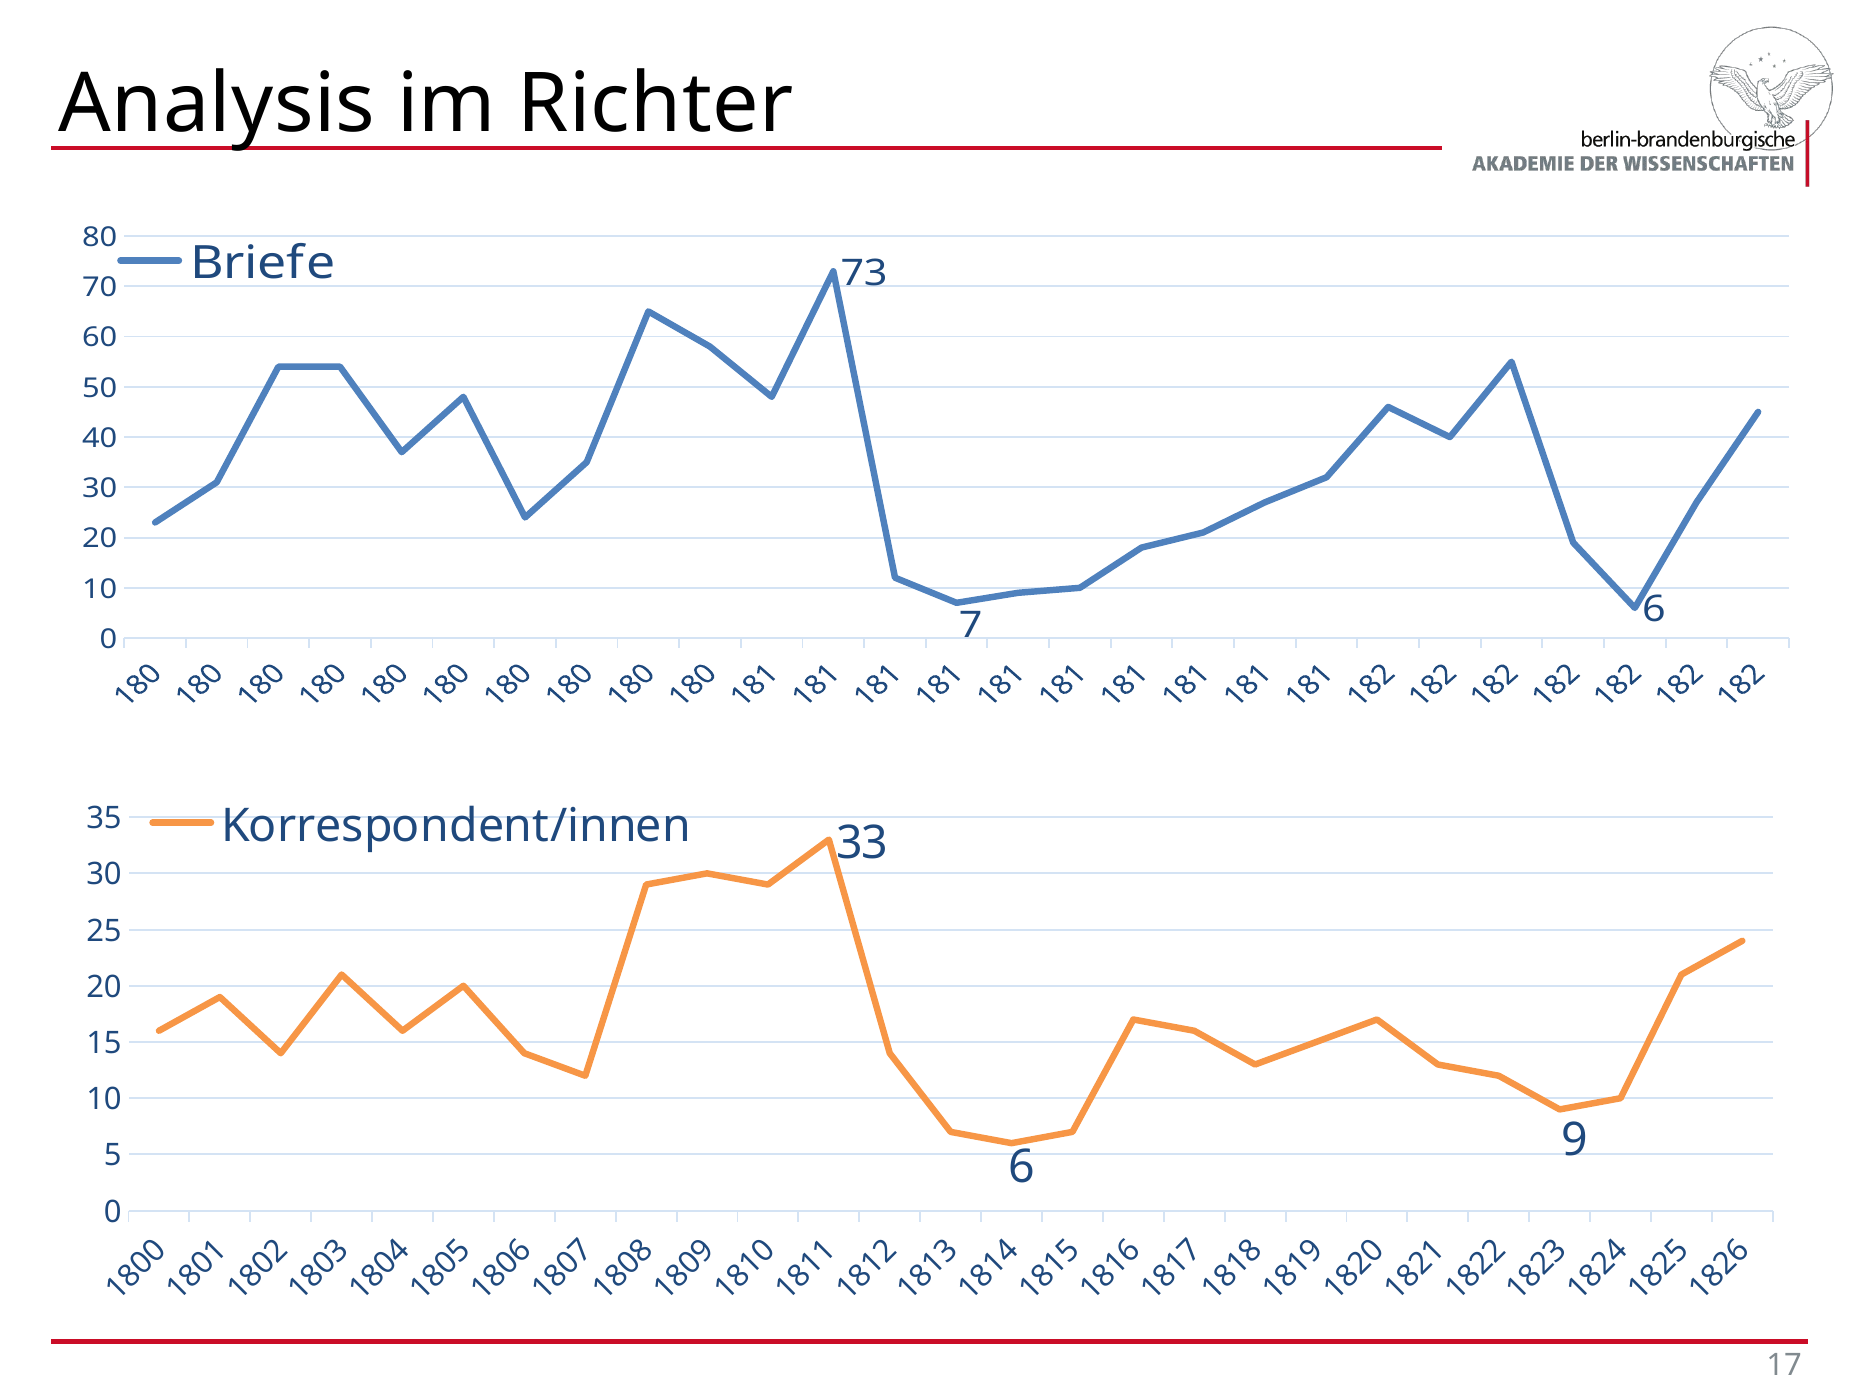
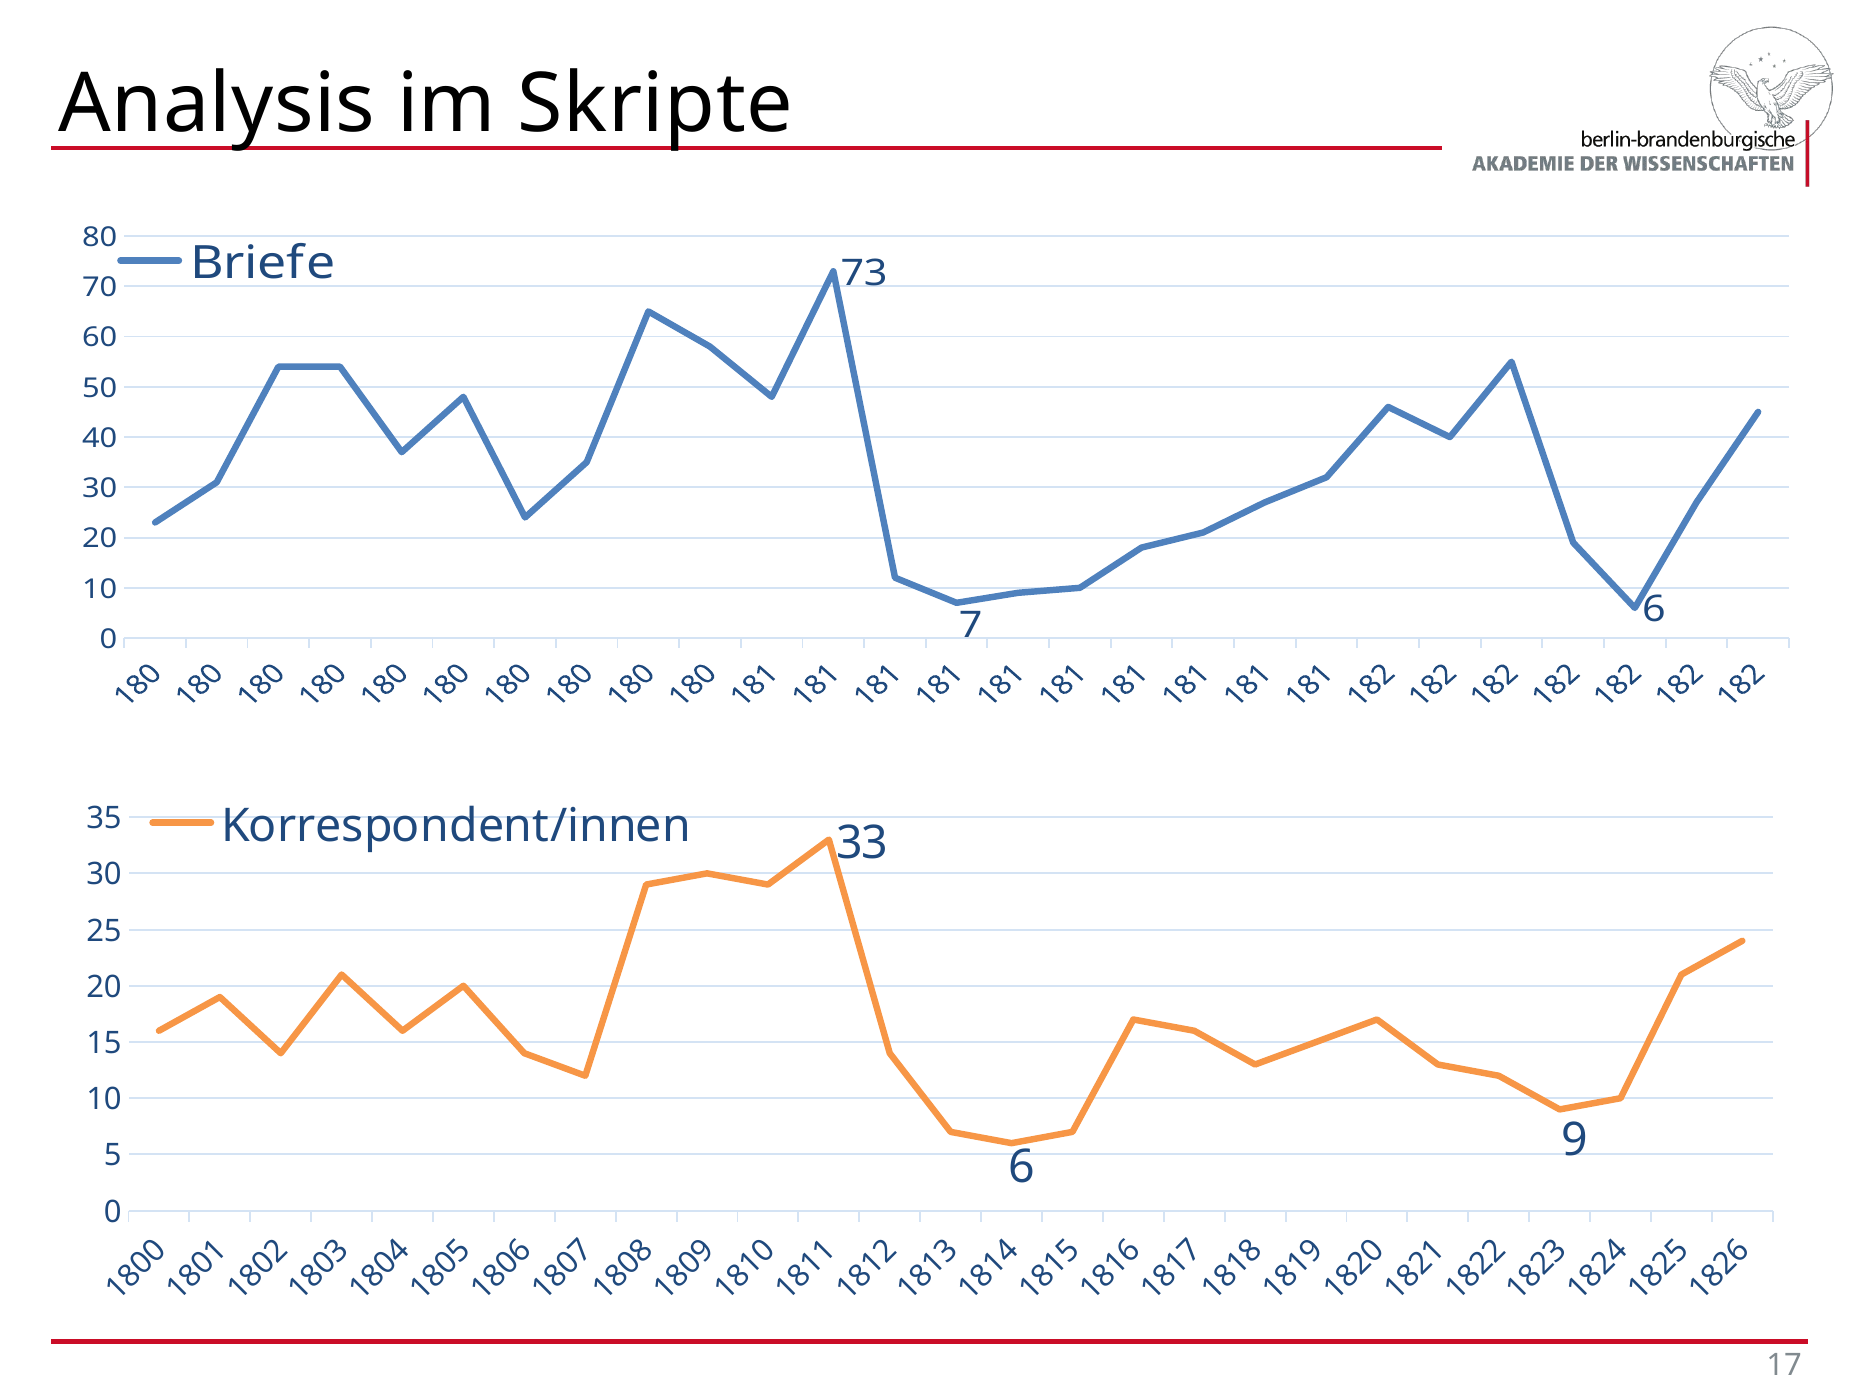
Richter: Richter -> Skripte
